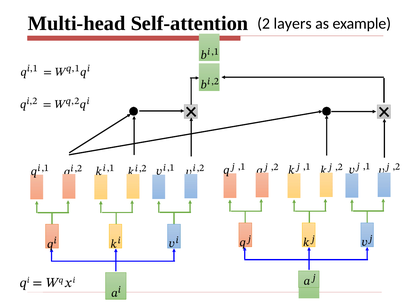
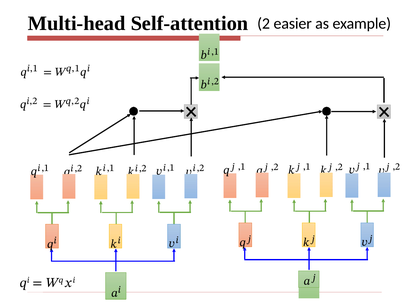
layers: layers -> easier
